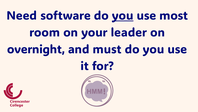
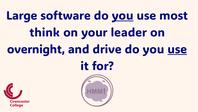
Need: Need -> Large
room: room -> think
must: must -> drive
use at (177, 49) underline: none -> present
